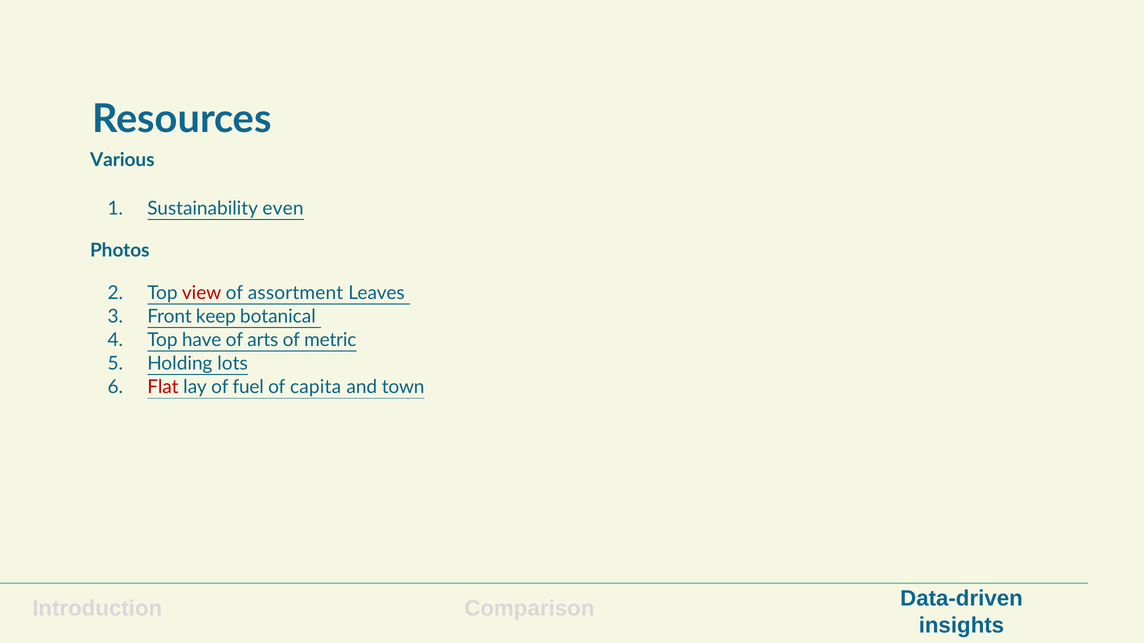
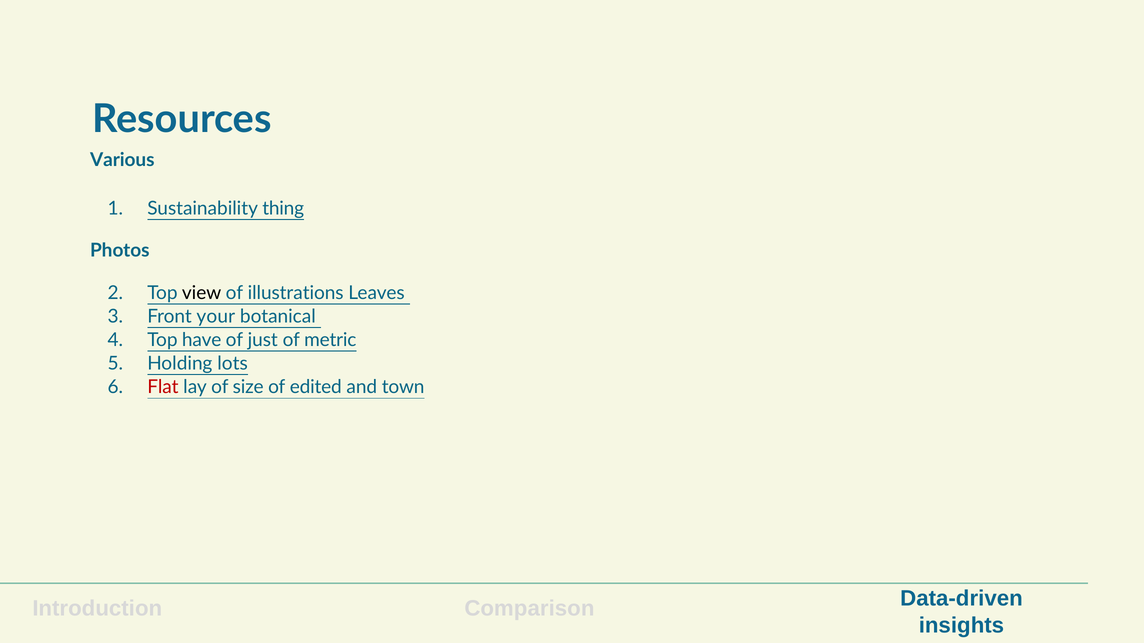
even: even -> thing
view colour: red -> black
assortment: assortment -> illustrations
keep: keep -> your
arts: arts -> just
fuel: fuel -> size
capita: capita -> edited
